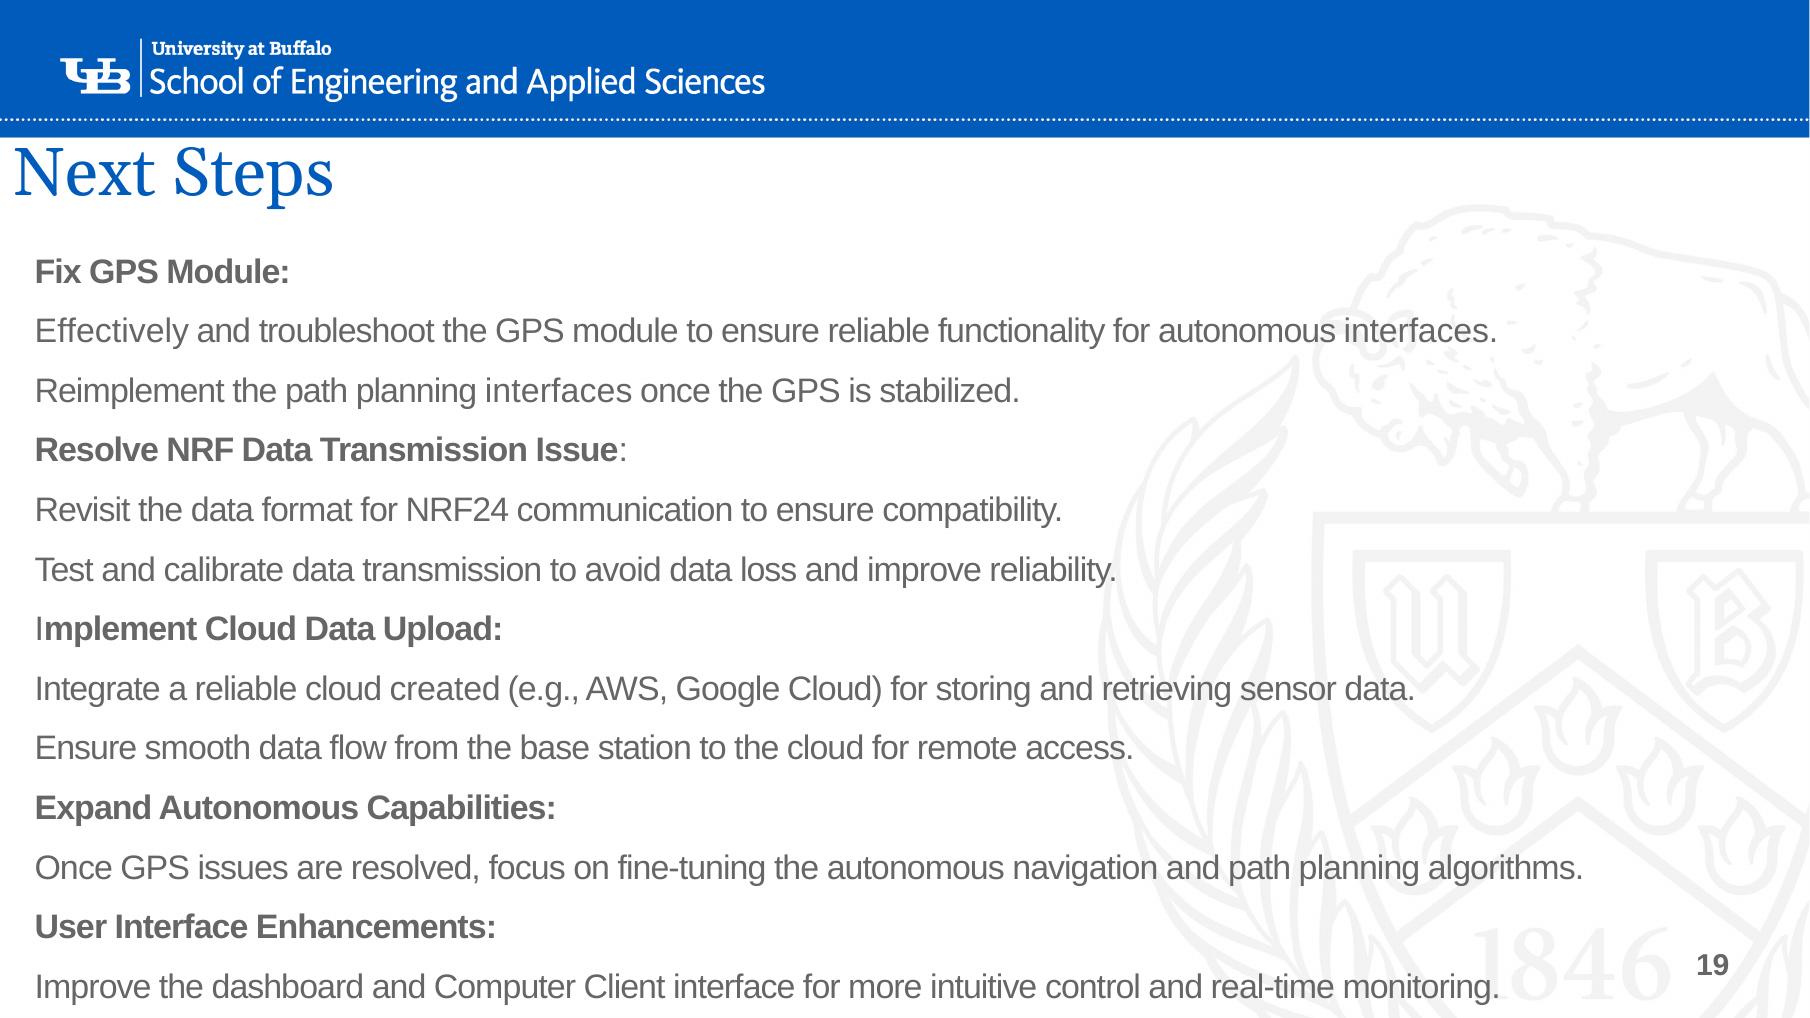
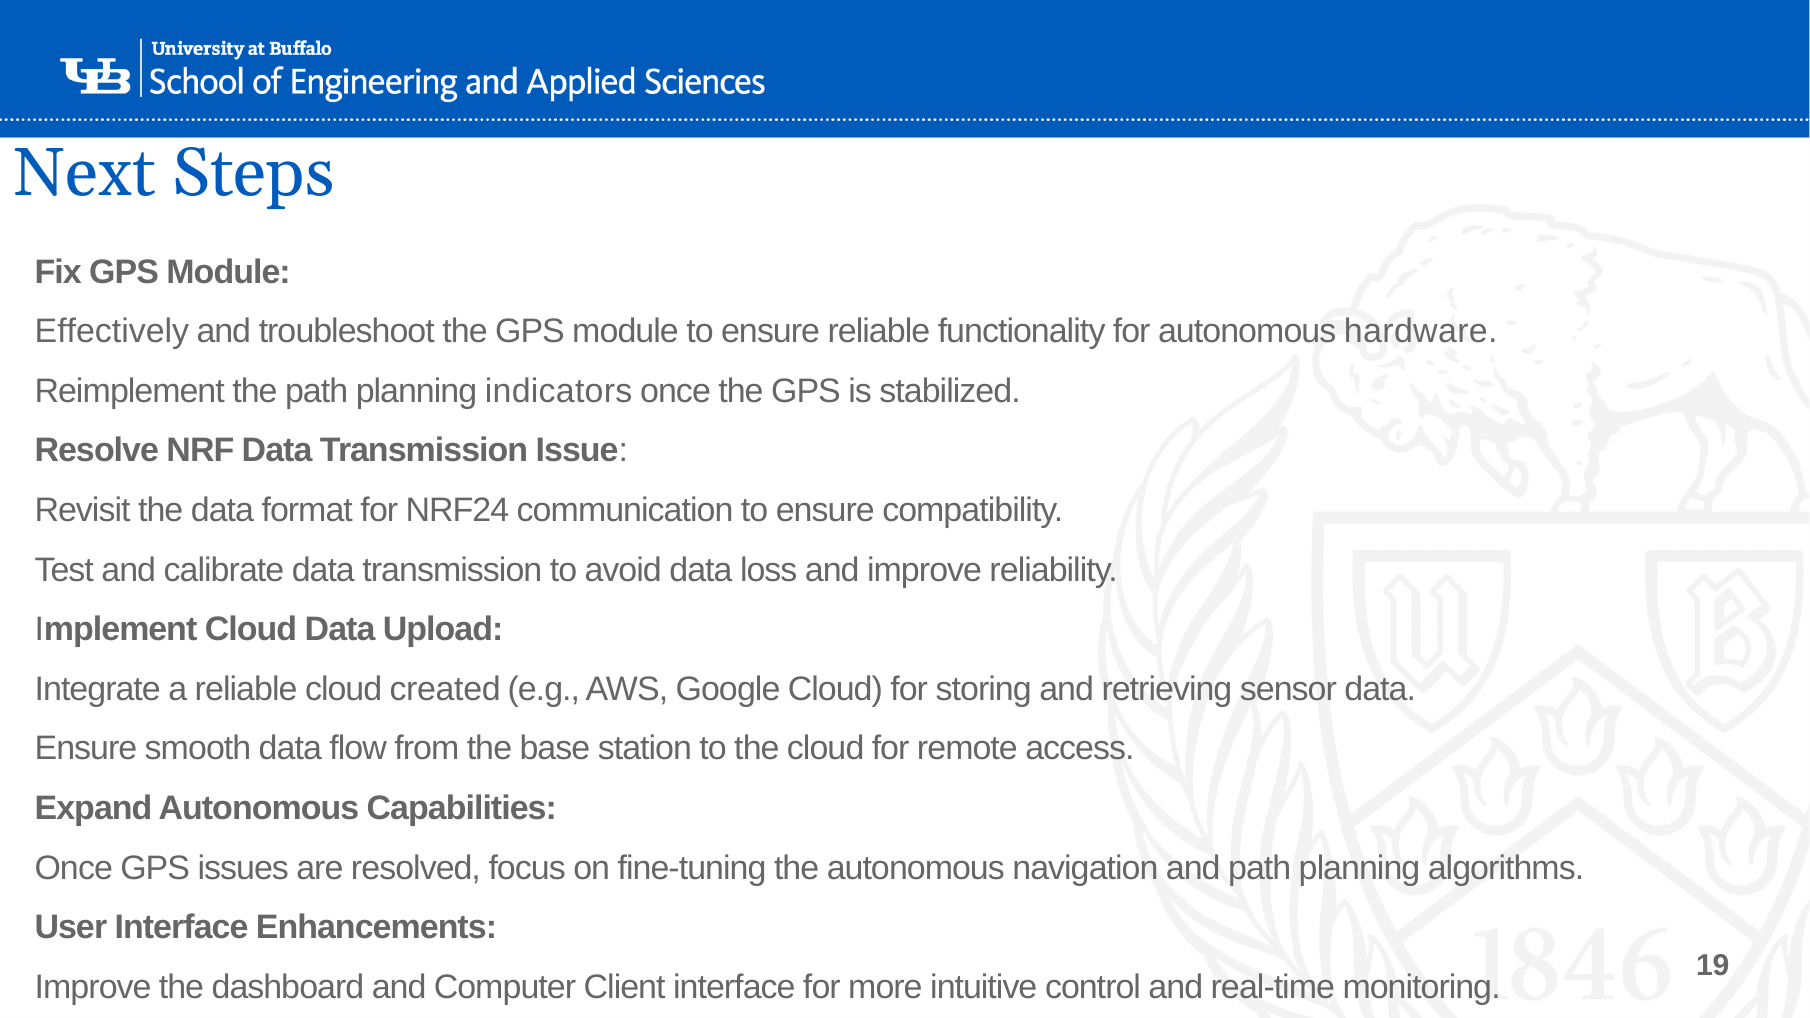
autonomous interfaces: interfaces -> hardware
planning interfaces: interfaces -> indicators
